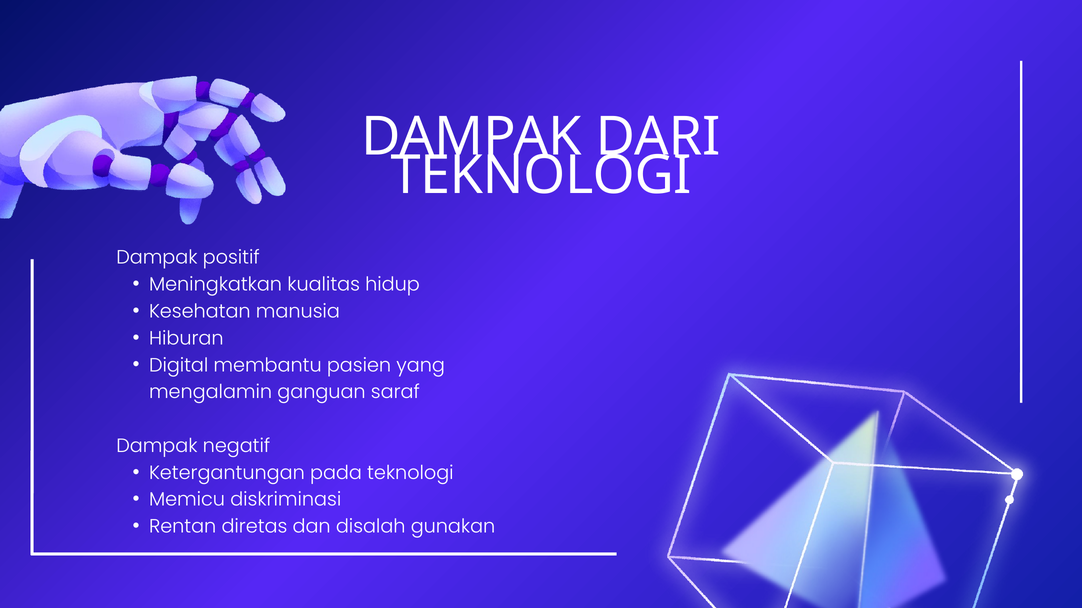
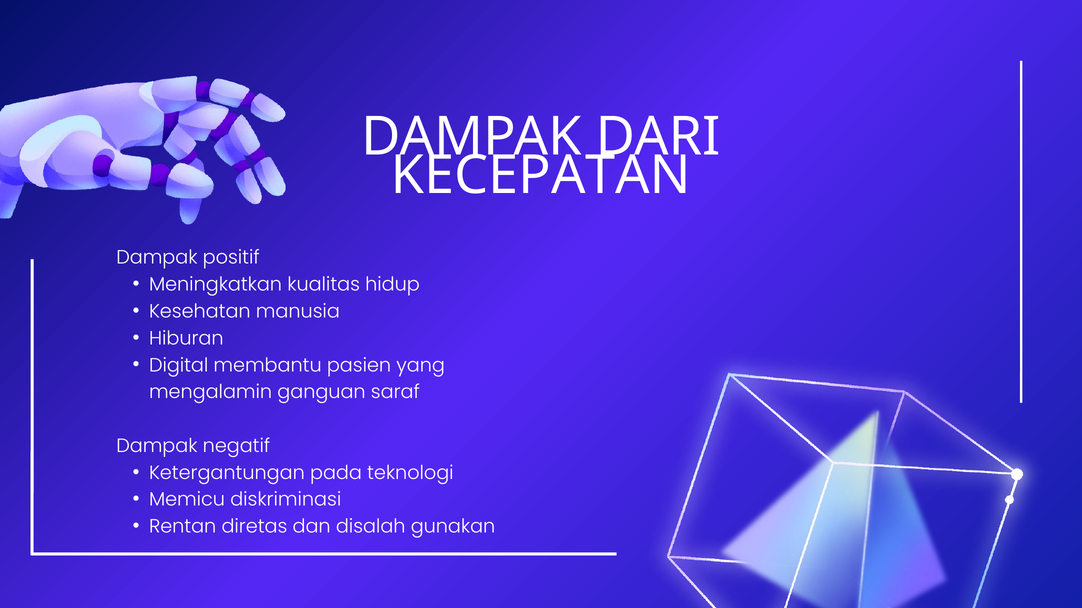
TEKNOLOGI at (541, 176): TEKNOLOGI -> KECEPATAN
